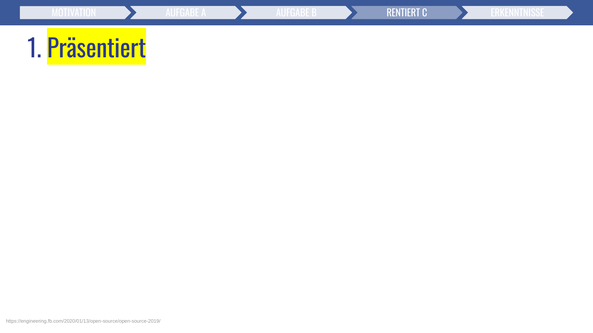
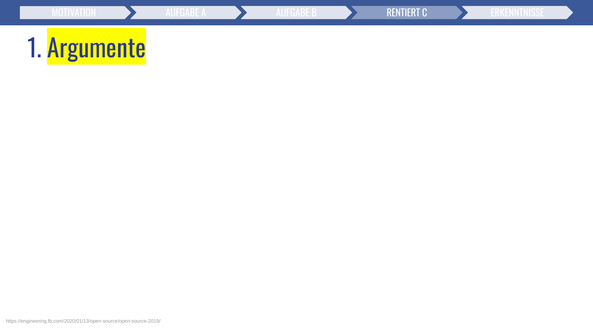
Präsentiert: Präsentiert -> Argumente
